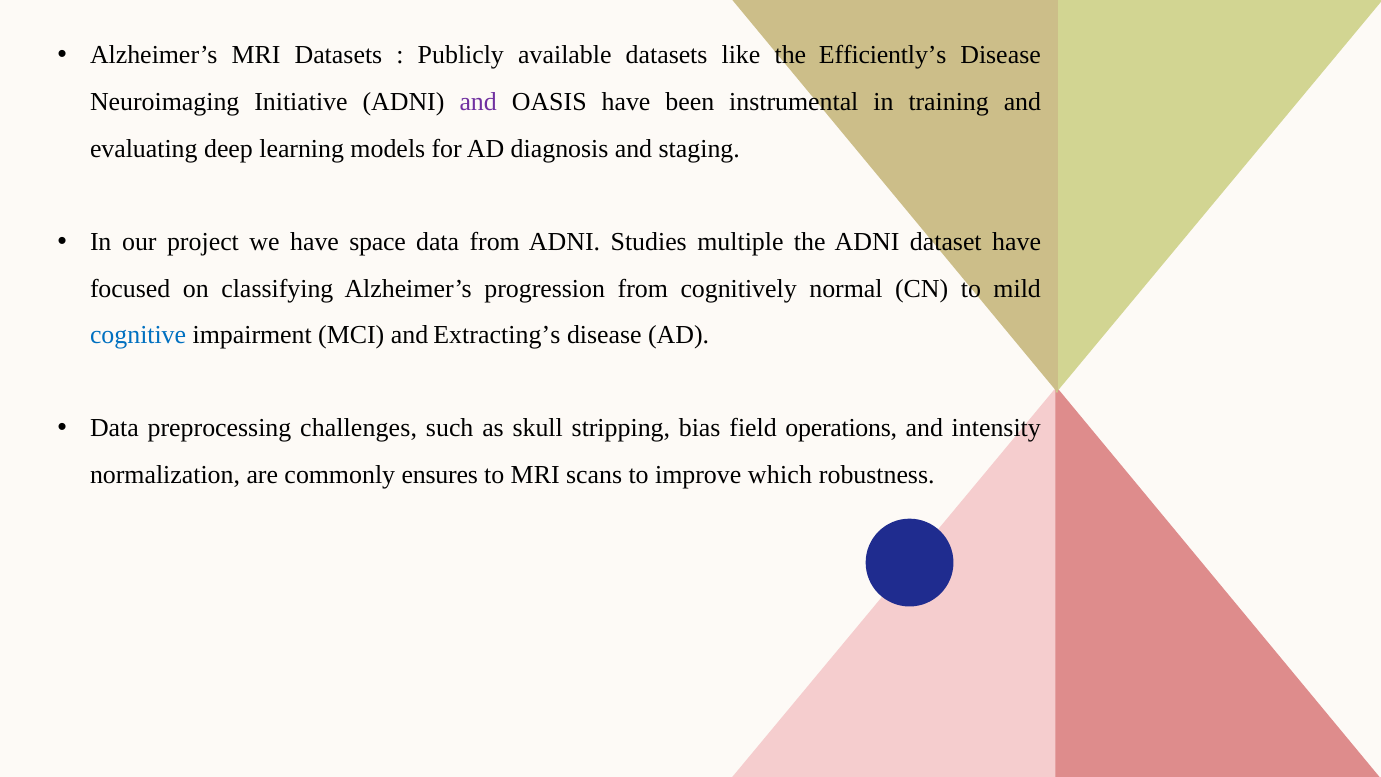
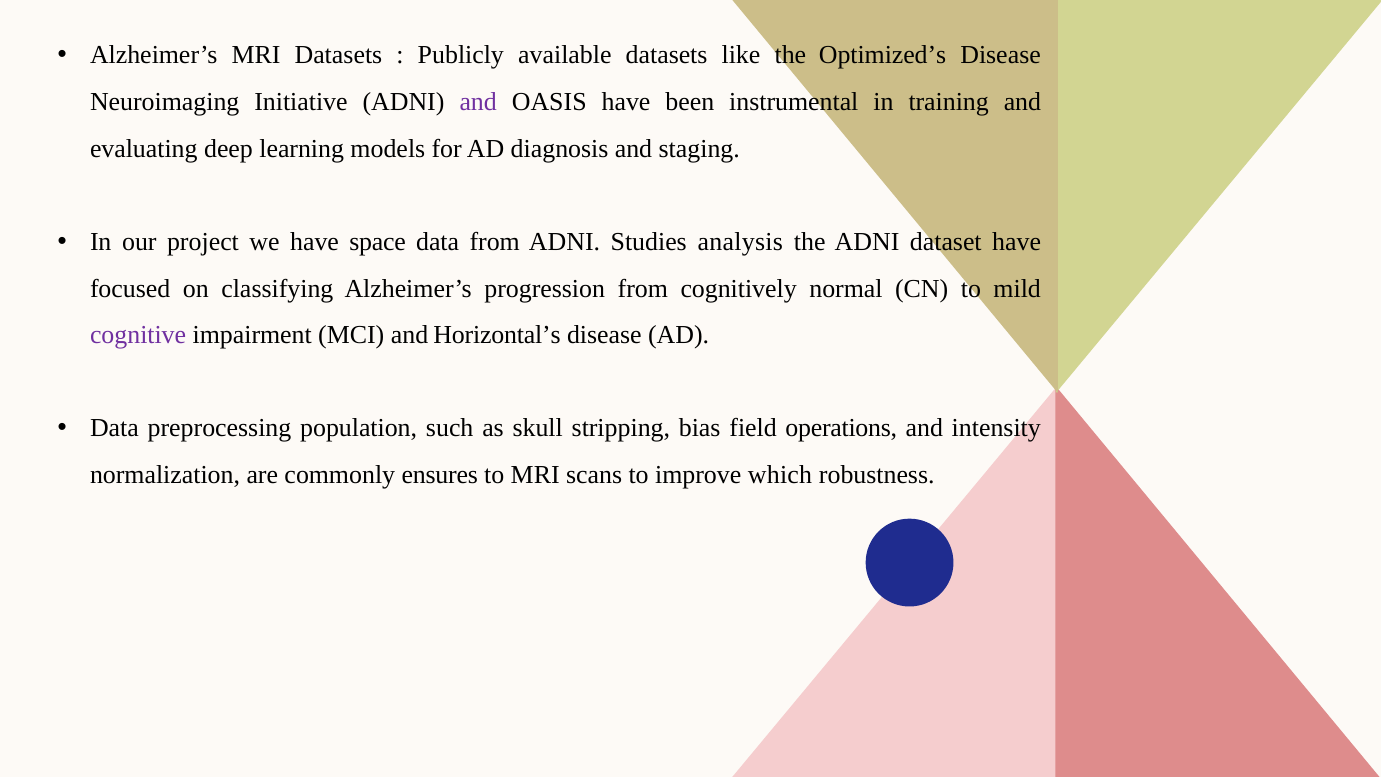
Efficiently’s: Efficiently’s -> Optimized’s
multiple: multiple -> analysis
cognitive colour: blue -> purple
Extracting’s: Extracting’s -> Horizontal’s
challenges: challenges -> population
